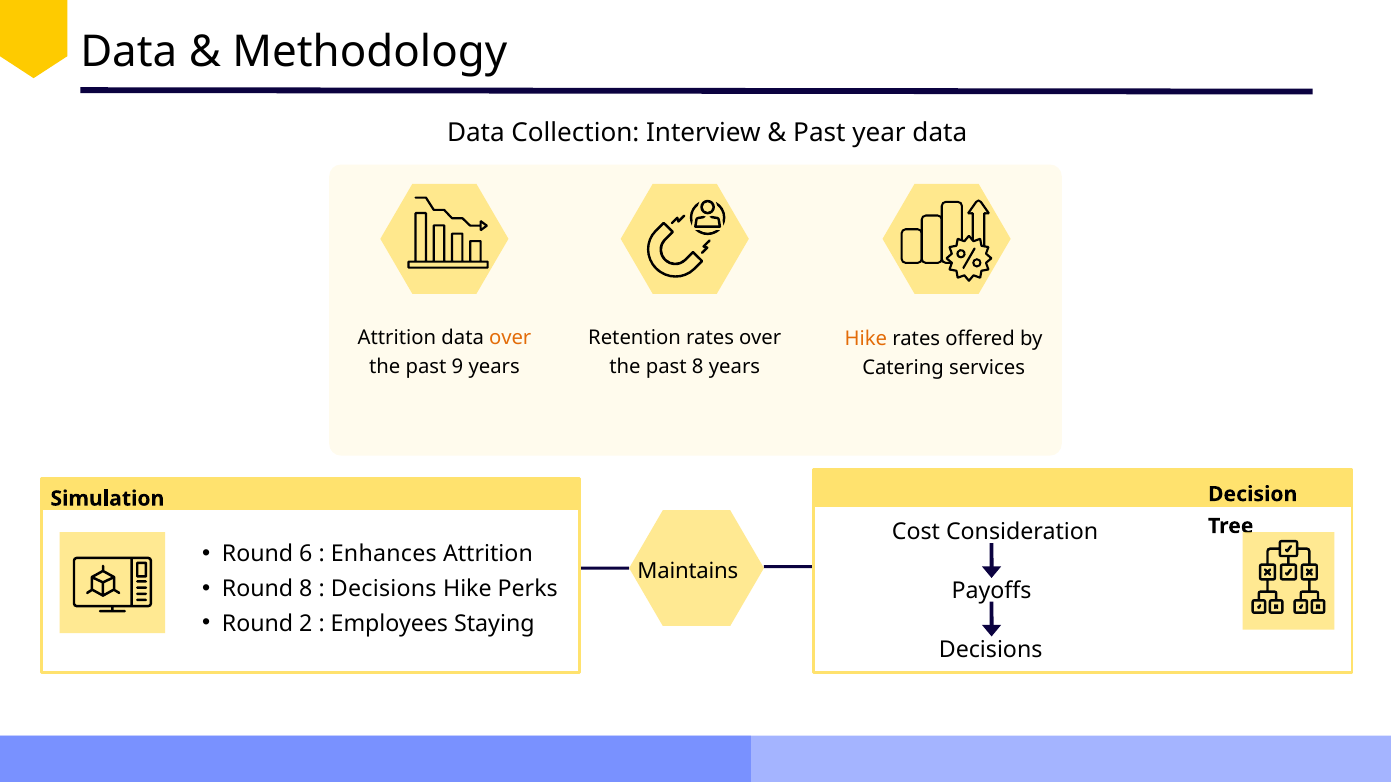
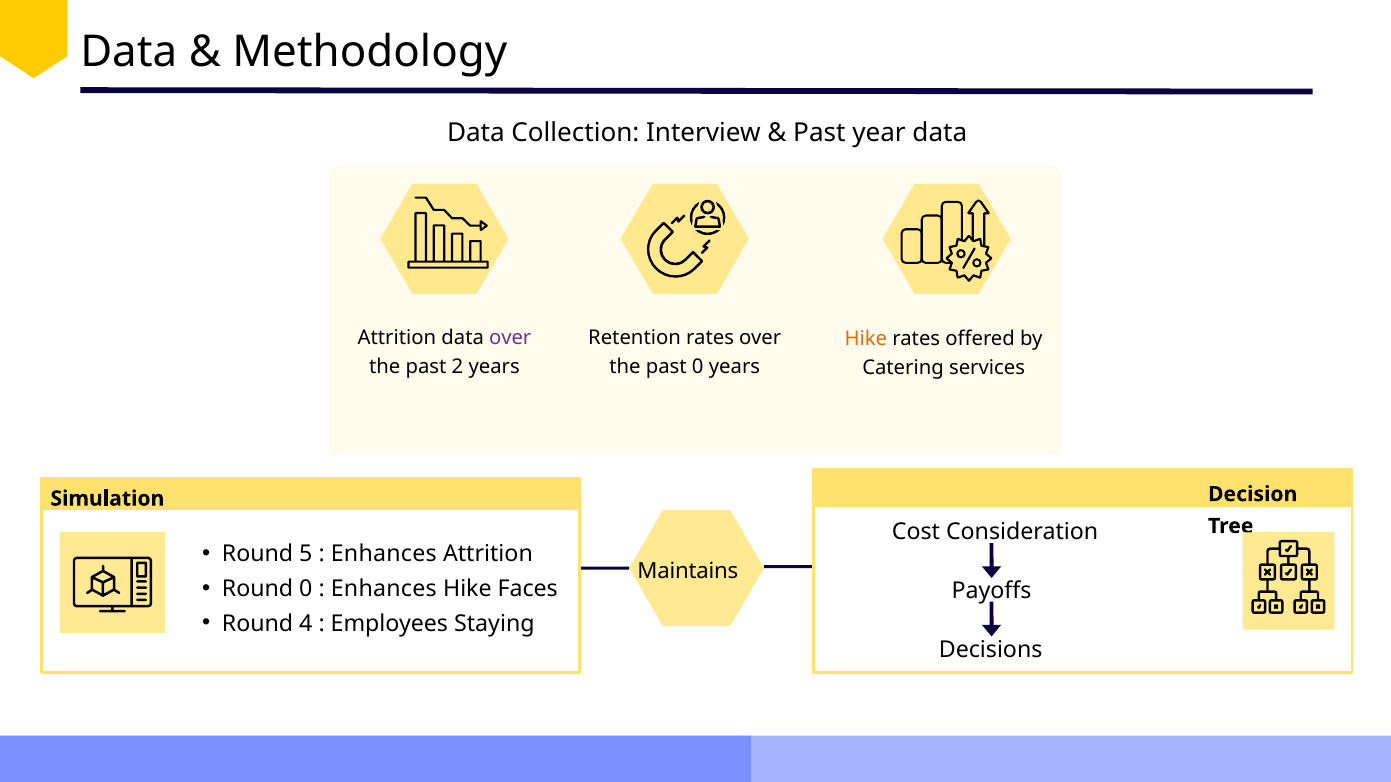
over at (510, 338) colour: orange -> purple
9: 9 -> 2
past 8: 8 -> 0
6: 6 -> 5
Round 8: 8 -> 0
Decisions at (384, 589): Decisions -> Enhances
Perks: Perks -> Faces
2: 2 -> 4
